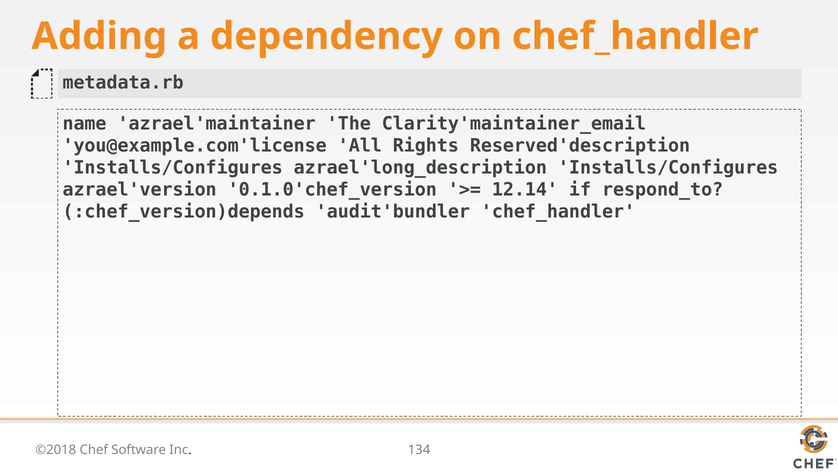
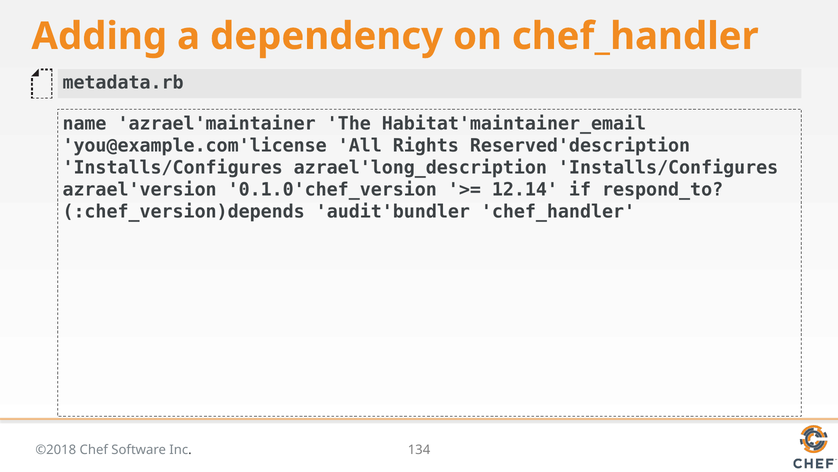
Clarity'maintainer_email: Clarity'maintainer_email -> Habitat'maintainer_email
